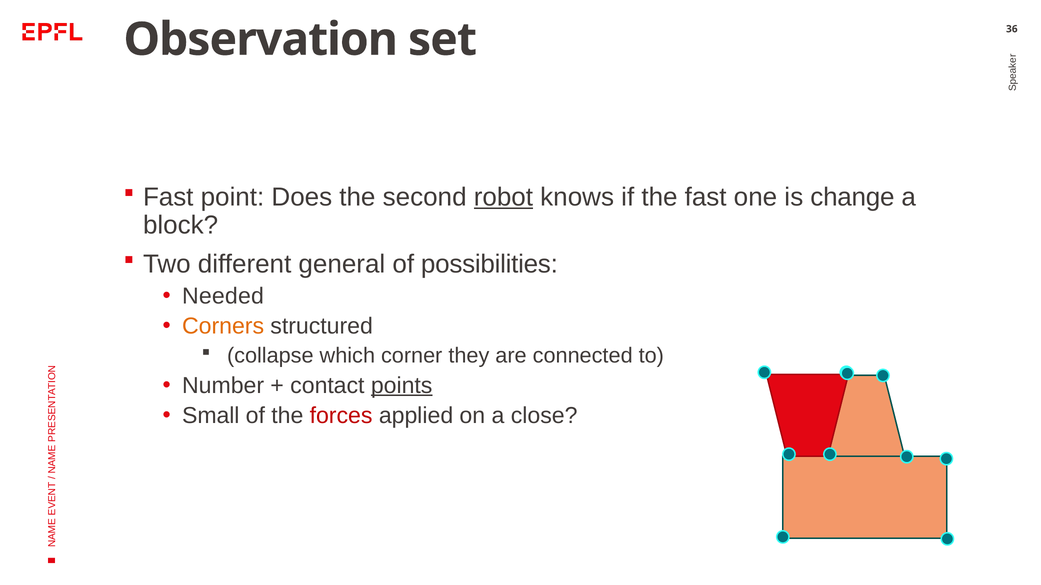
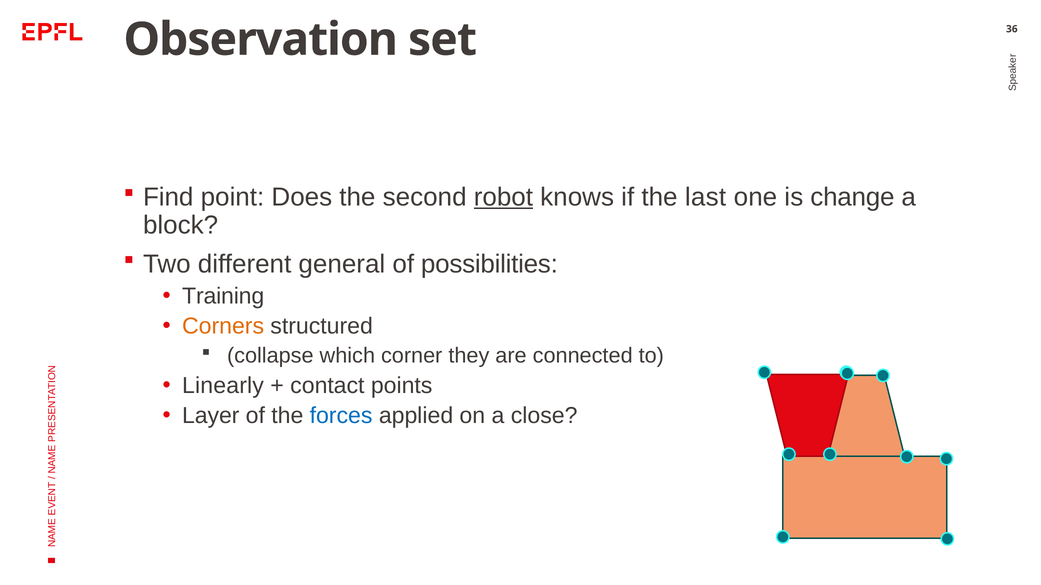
Fast at (168, 197): Fast -> Find
the fast: fast -> last
Needed: Needed -> Training
Number: Number -> Linearly
points underline: present -> none
Small: Small -> Layer
forces colour: red -> blue
